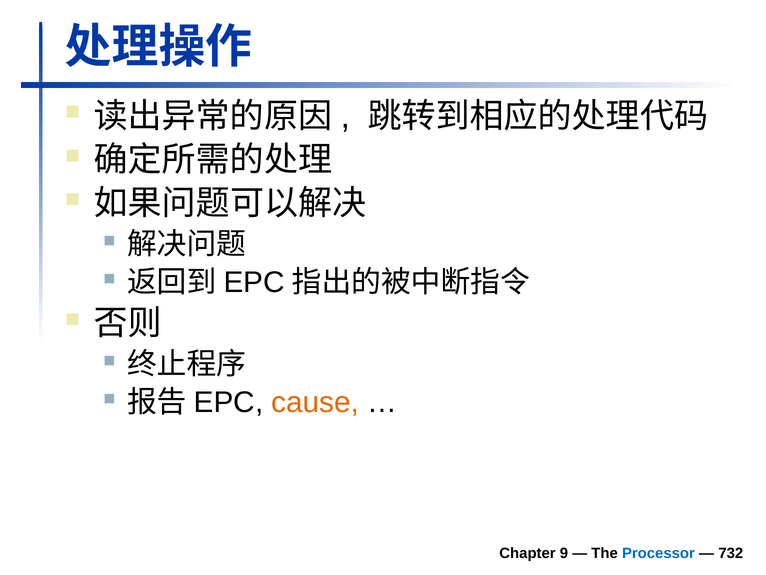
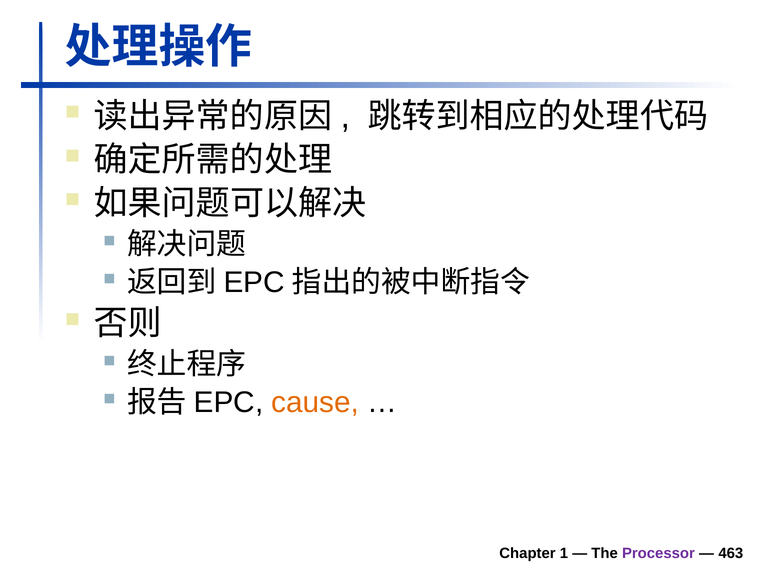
9: 9 -> 1
Processor colour: blue -> purple
732: 732 -> 463
